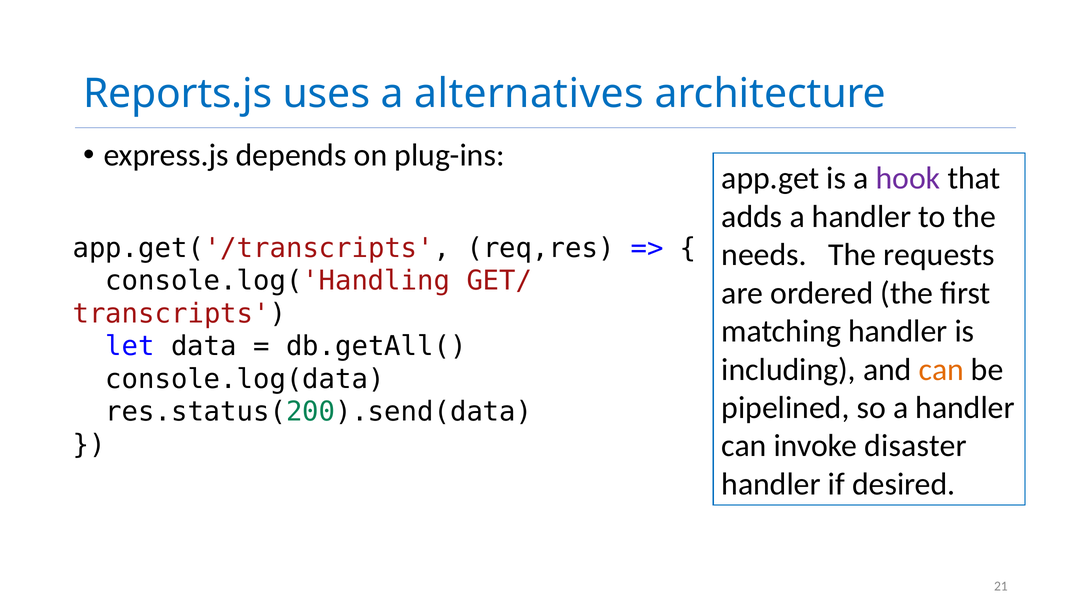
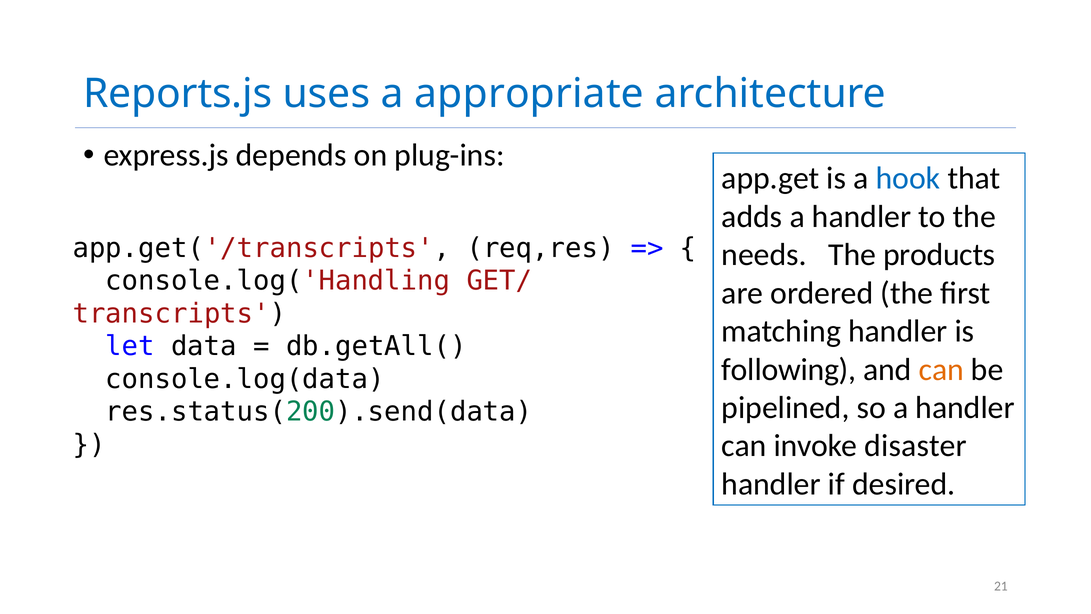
alternatives: alternatives -> appropriate
hook colour: purple -> blue
requests: requests -> products
including: including -> following
